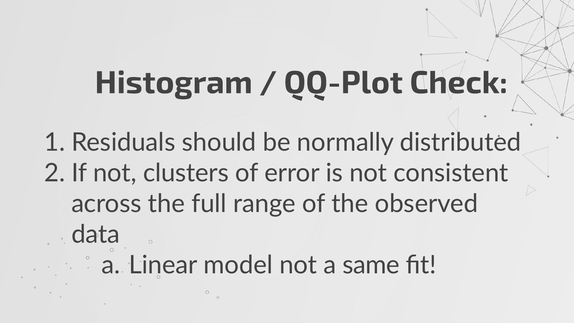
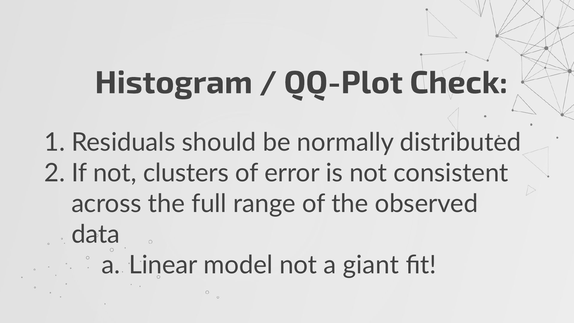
same: same -> giant
